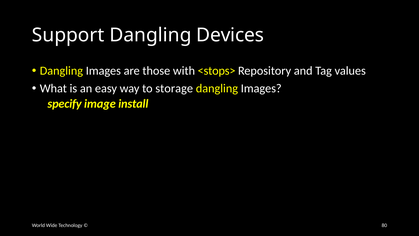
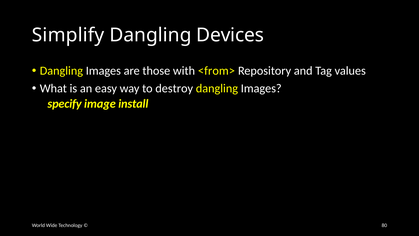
Support: Support -> Simplify
<stops>: <stops> -> <from>
storage: storage -> destroy
